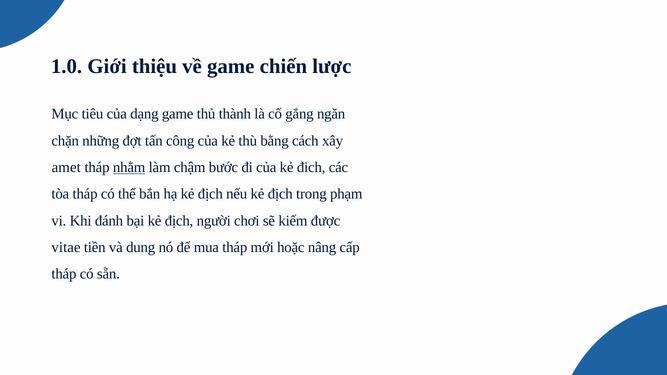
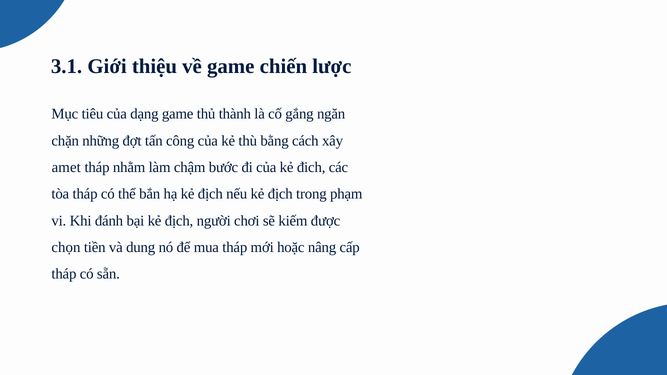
1.0: 1.0 -> 3.1
nhằm underline: present -> none
vitae at (66, 248): vitae -> chọn
